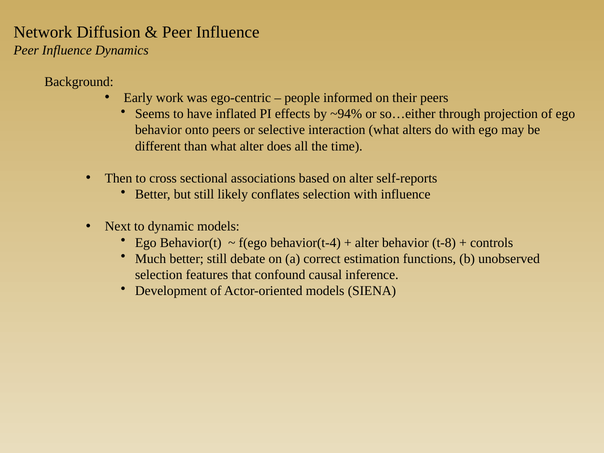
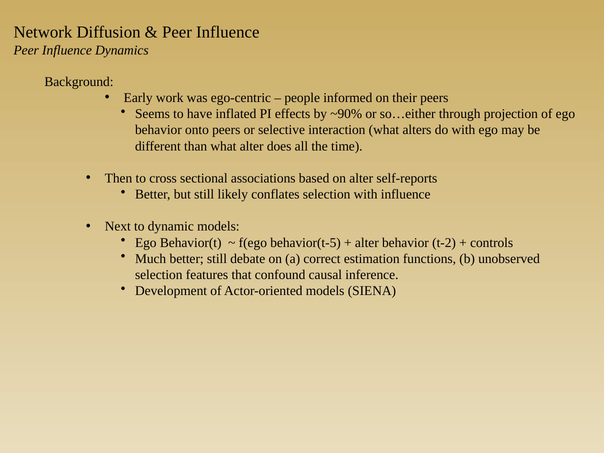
~94%: ~94% -> ~90%
behavior(t-4: behavior(t-4 -> behavior(t-5
t-8: t-8 -> t-2
